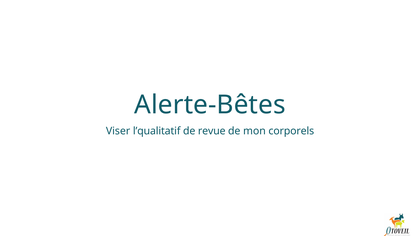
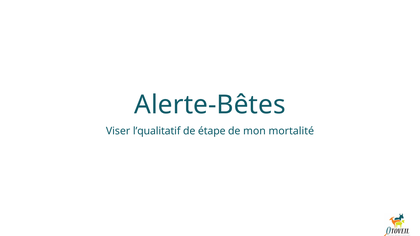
revue: revue -> étape
corporels: corporels -> mortalité
